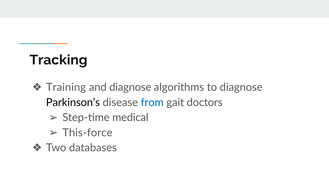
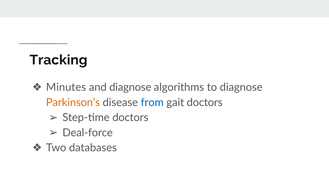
Training: Training -> Minutes
Parkinson’s colour: black -> orange
Step-time medical: medical -> doctors
This-force: This-force -> Deal-force
